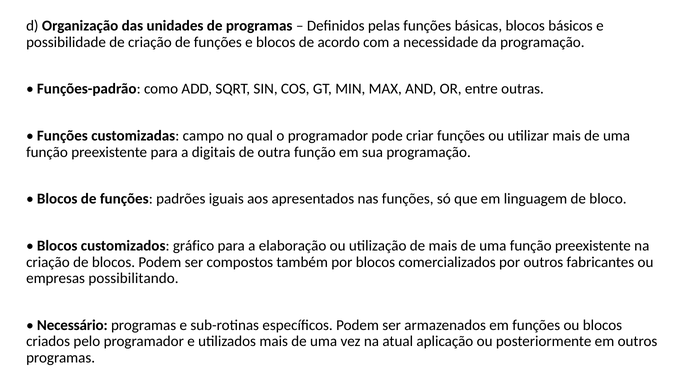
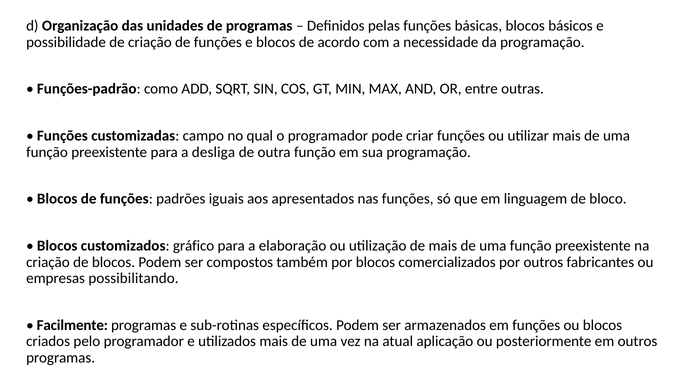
digitais: digitais -> desliga
Necessário: Necessário -> Facilmente
